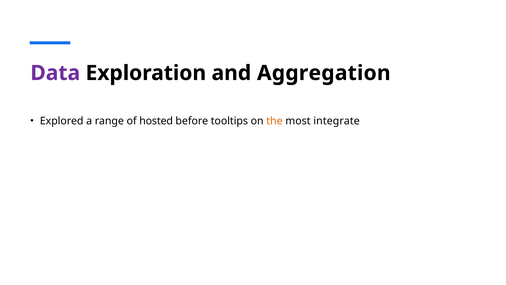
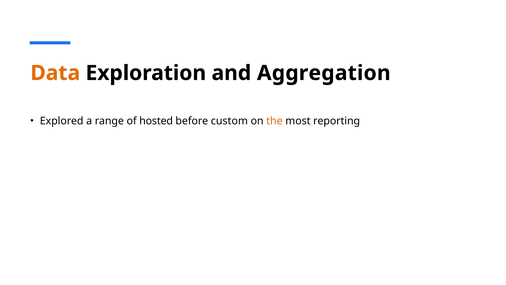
Data colour: purple -> orange
tooltips: tooltips -> custom
integrate: integrate -> reporting
